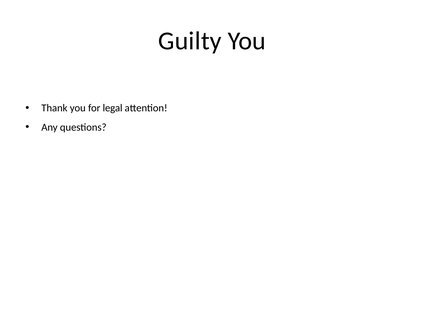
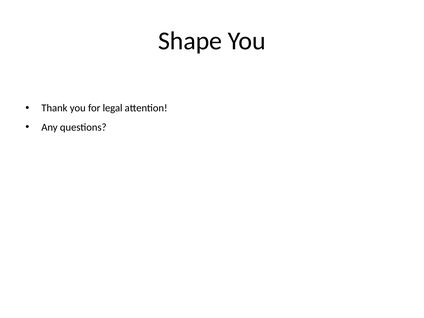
Guilty: Guilty -> Shape
